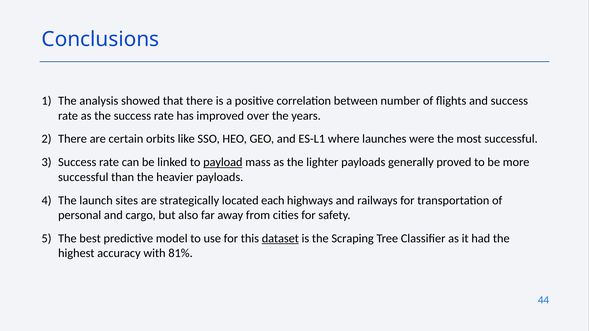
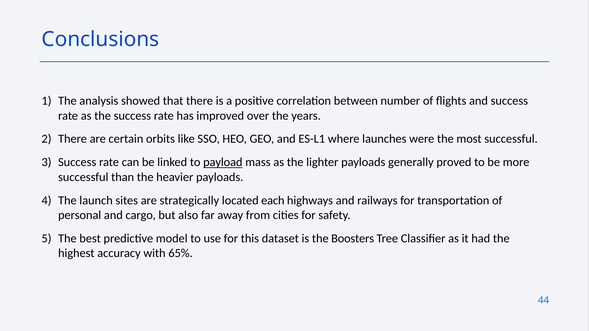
dataset underline: present -> none
Scraping: Scraping -> Boosters
81%: 81% -> 65%
